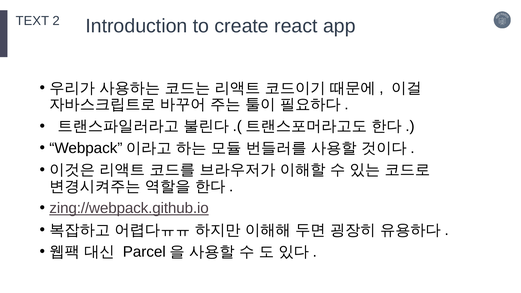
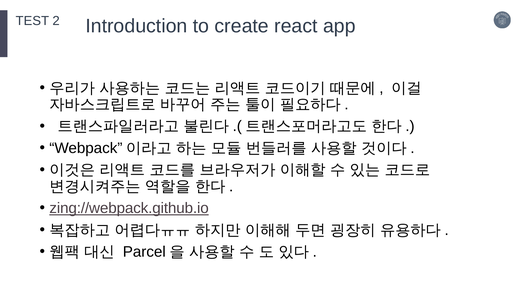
TEXT: TEXT -> TEST
